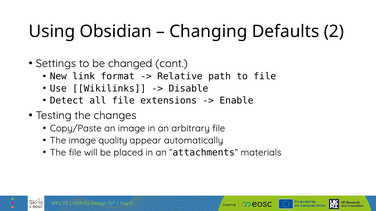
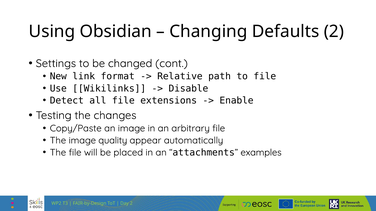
materials: materials -> examples
